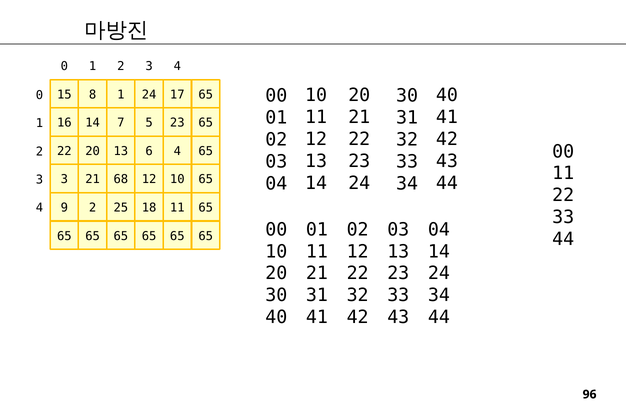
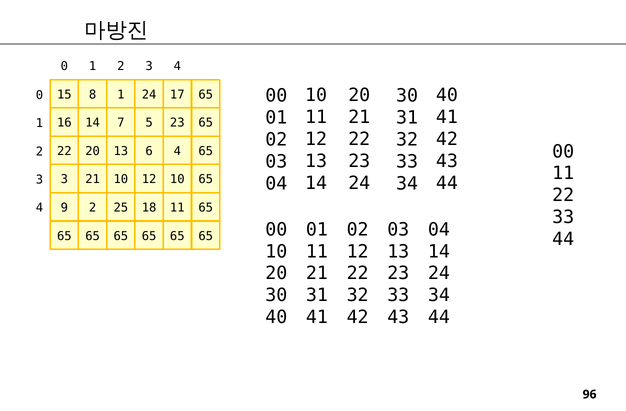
21 68: 68 -> 10
